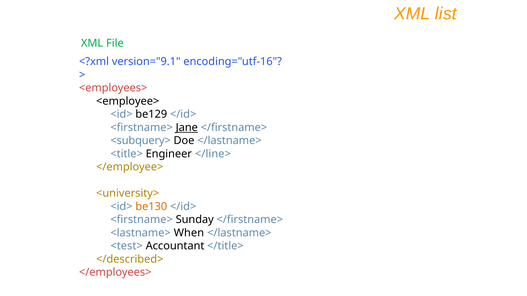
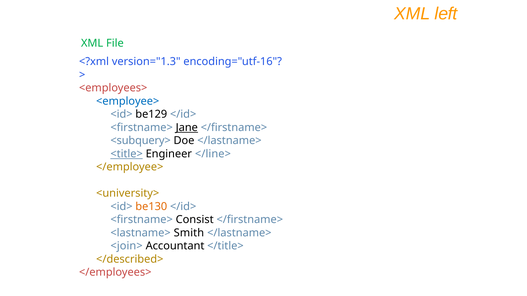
list: list -> left
version="9.1: version="9.1 -> version="1.3
<employee> colour: black -> blue
<title> underline: none -> present
Sunday: Sunday -> Consist
When: When -> Smith
<test>: <test> -> <join>
